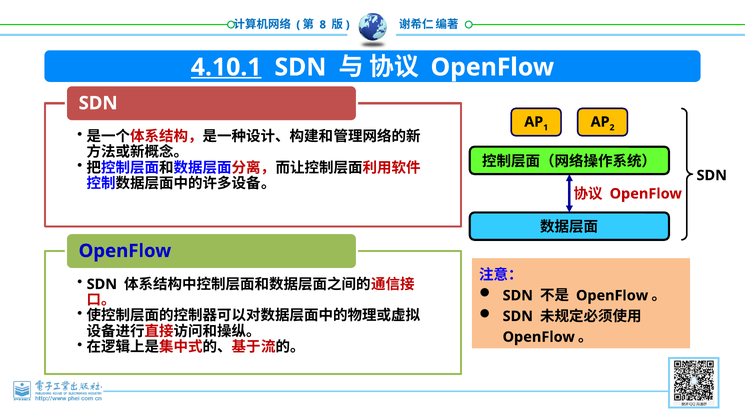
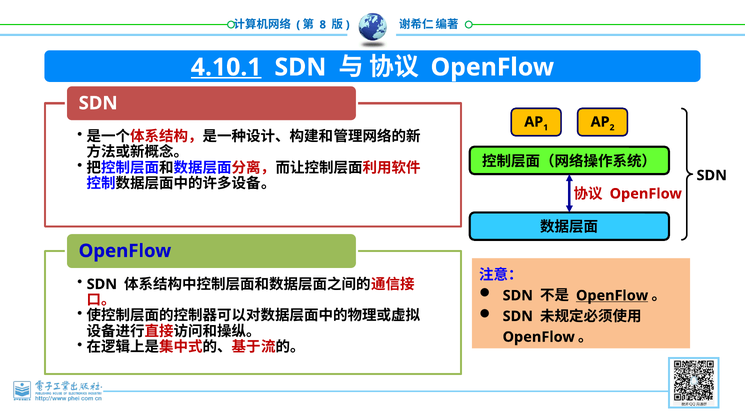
OpenFlow at (612, 296) underline: none -> present
